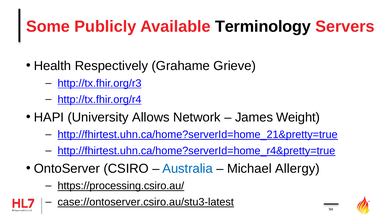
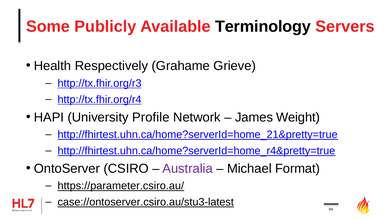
Allows: Allows -> Profile
Australia colour: blue -> purple
Allergy: Allergy -> Format
https://processing.csiro.au/: https://processing.csiro.au/ -> https://parameter.csiro.au/
